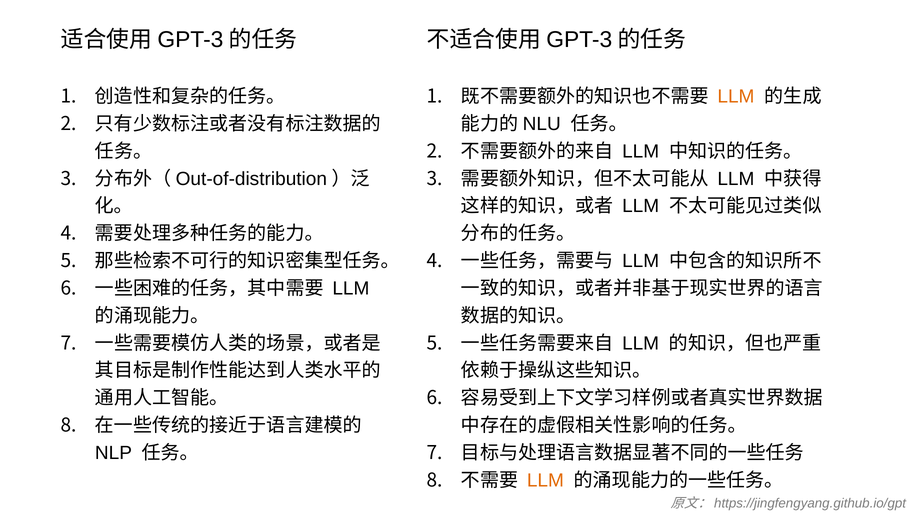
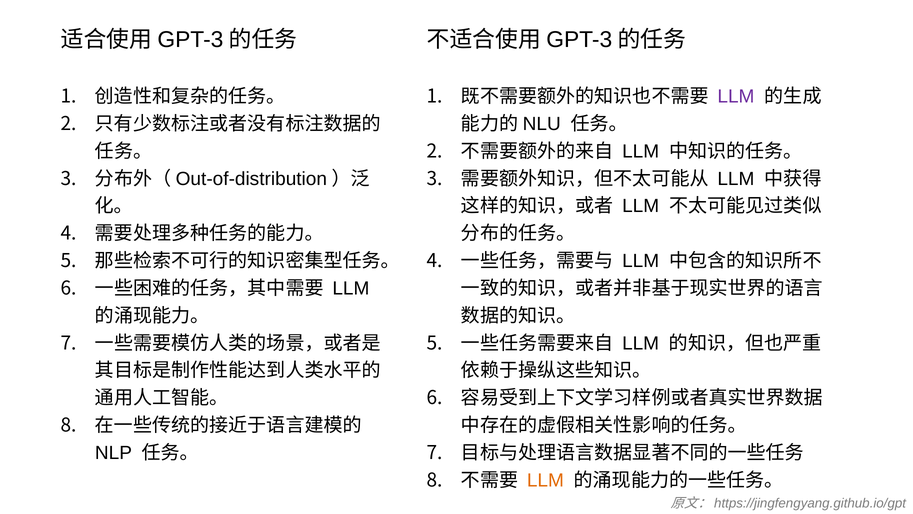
LLM at (736, 96) colour: orange -> purple
